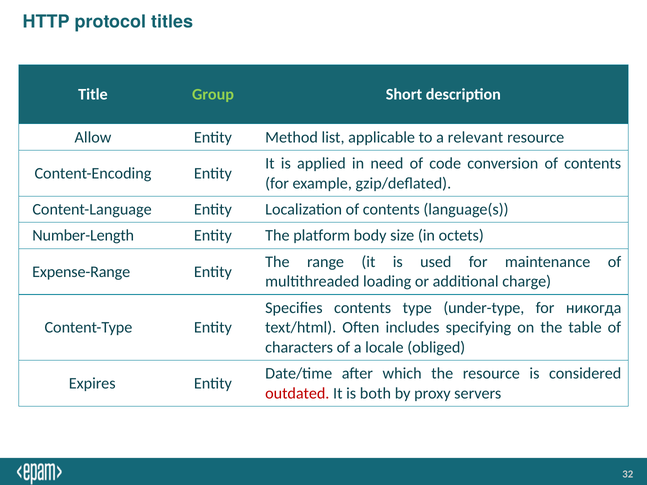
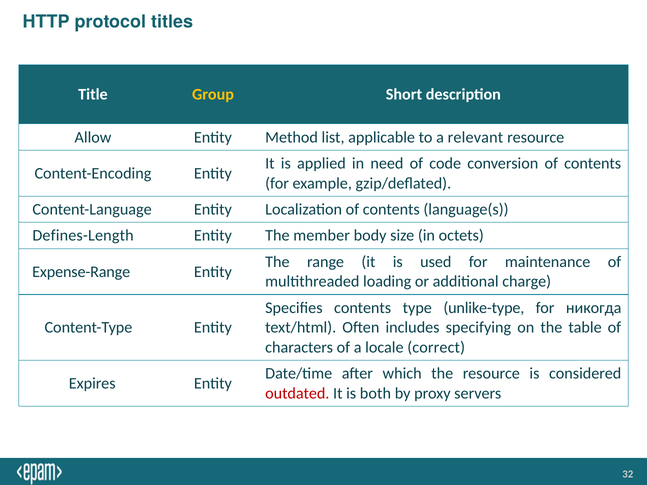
Group colour: light green -> yellow
Number-Length: Number-Length -> Defines-Length
platform: platform -> member
under-type: under-type -> unlike-type
obliged: obliged -> correct
